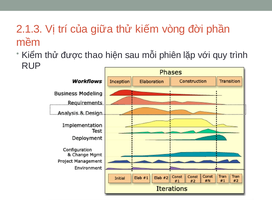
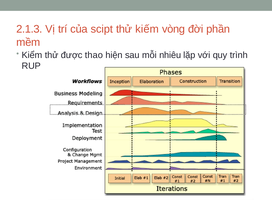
giữa: giữa -> scipt
phiên: phiên -> nhiêu
